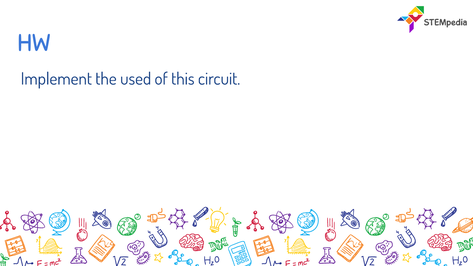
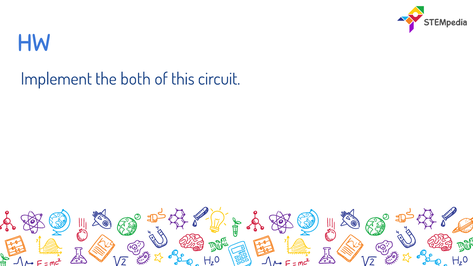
used: used -> both
